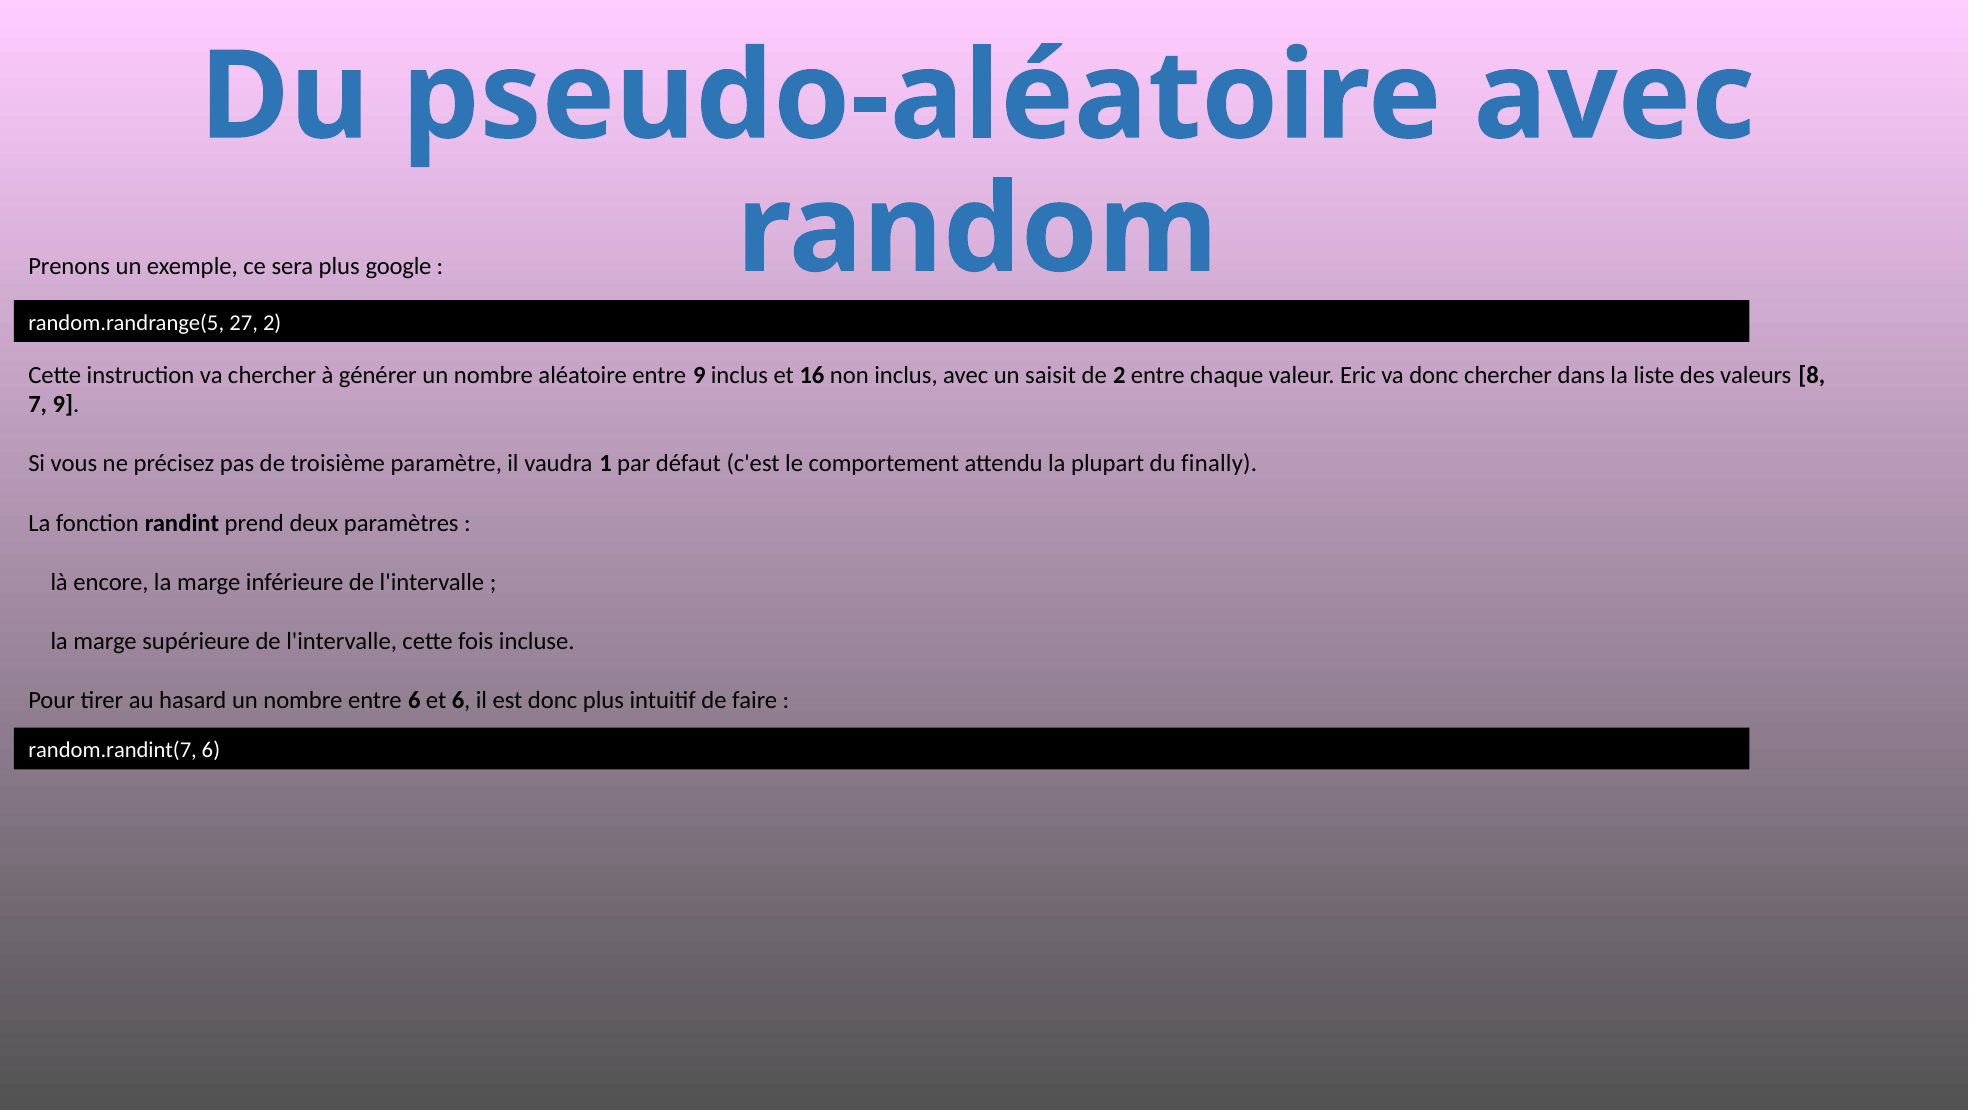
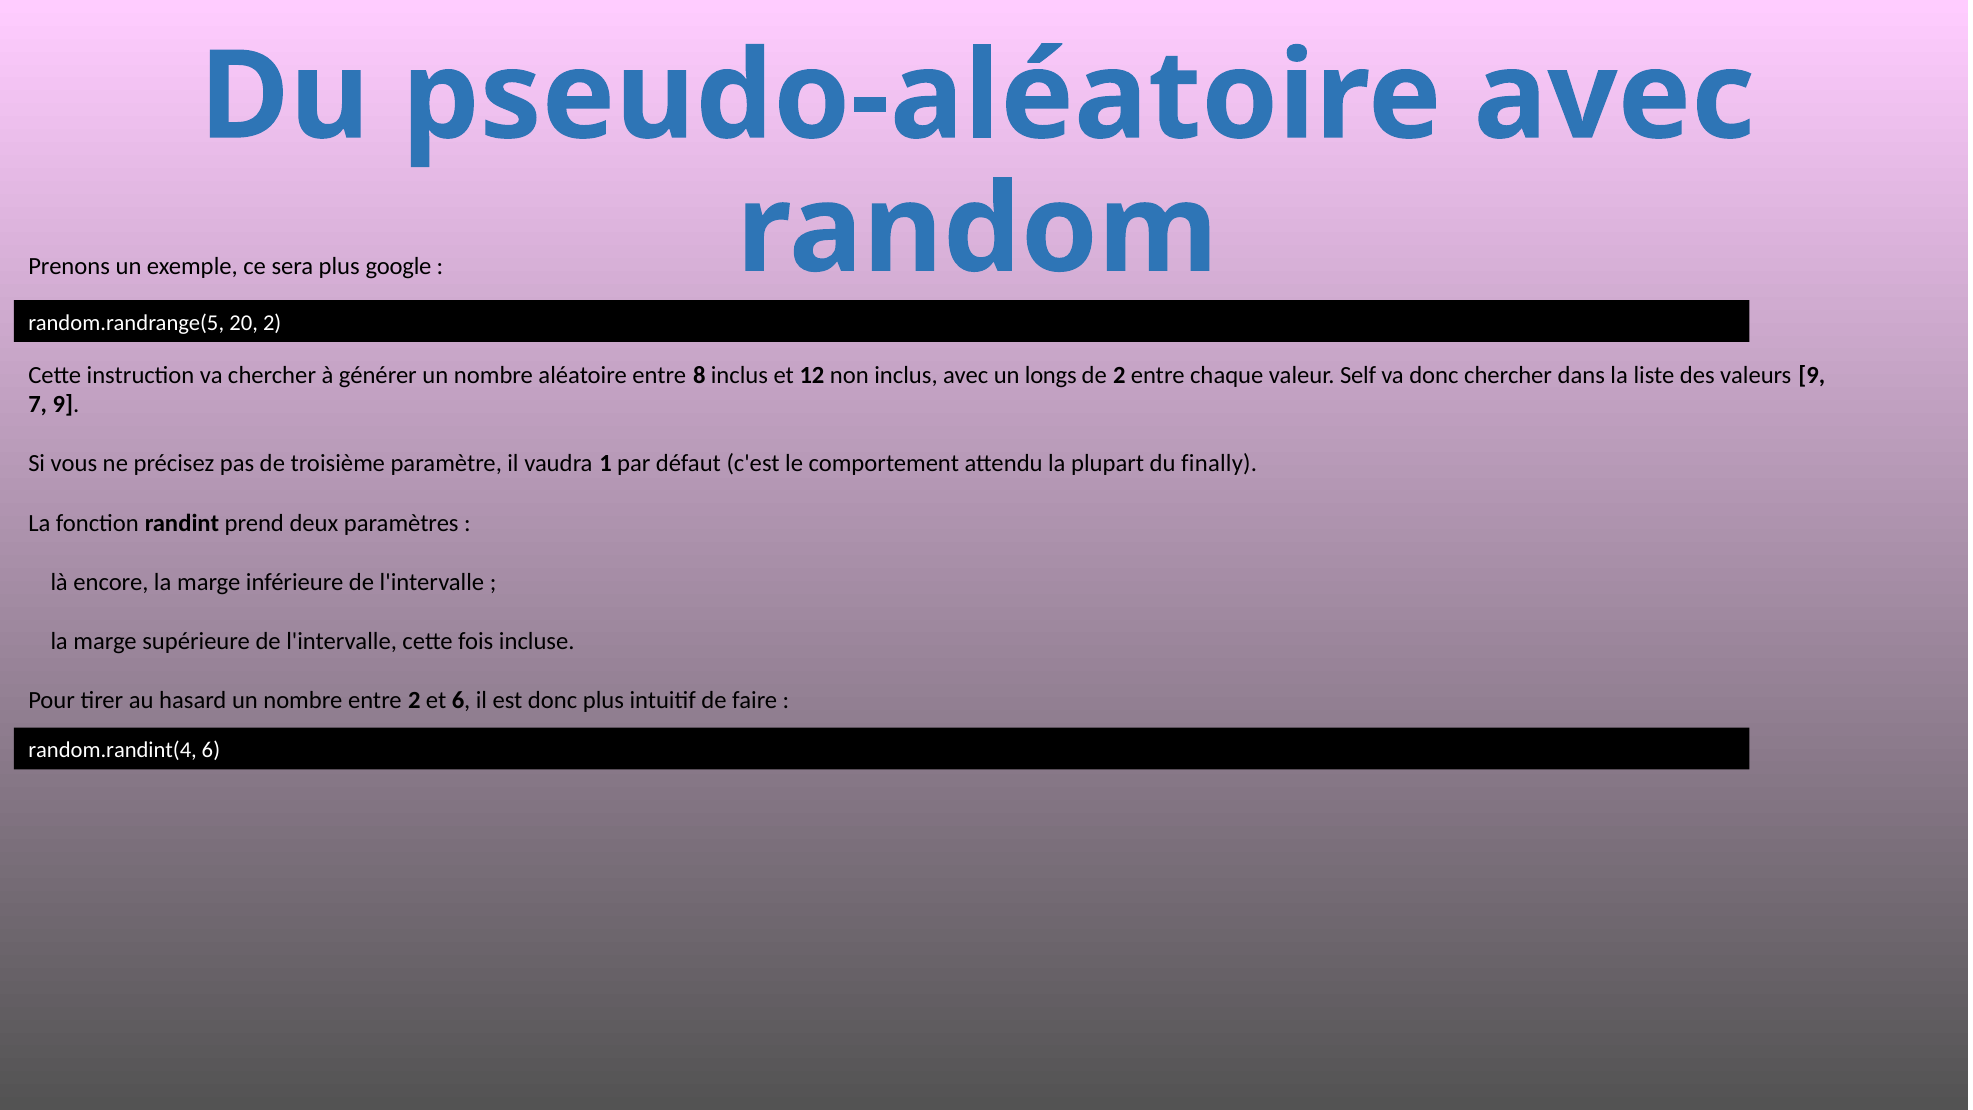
27: 27 -> 20
entre 9: 9 -> 8
16: 16 -> 12
saisit: saisit -> longs
Eric: Eric -> Self
valeurs 8: 8 -> 9
entre 6: 6 -> 2
random.randint(7: random.randint(7 -> random.randint(4
